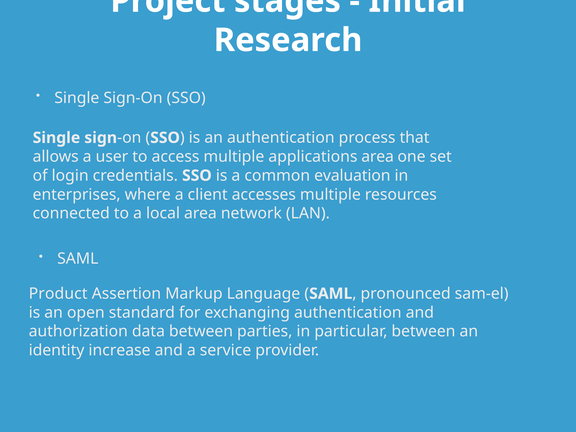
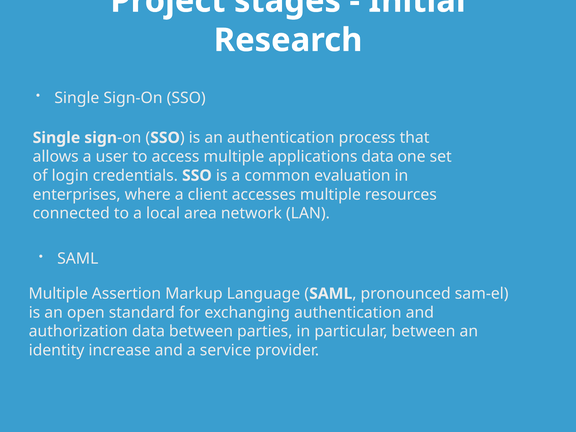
applications area: area -> data
Product at (58, 294): Product -> Multiple
